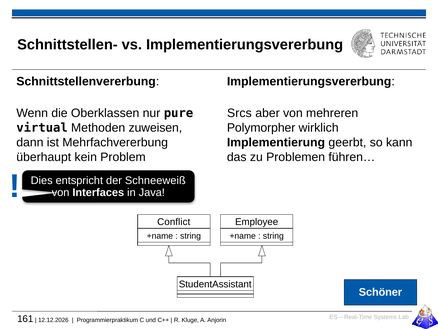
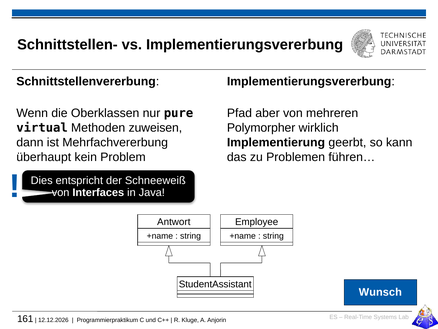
Srcs: Srcs -> Pfad
Conflict: Conflict -> Antwort
Schöner: Schöner -> Wunsch
